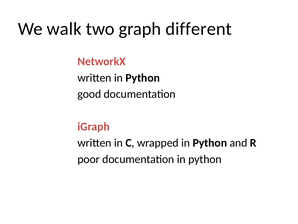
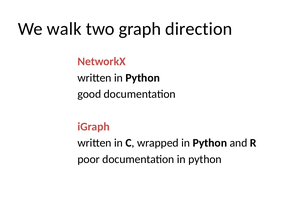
different: different -> direction
